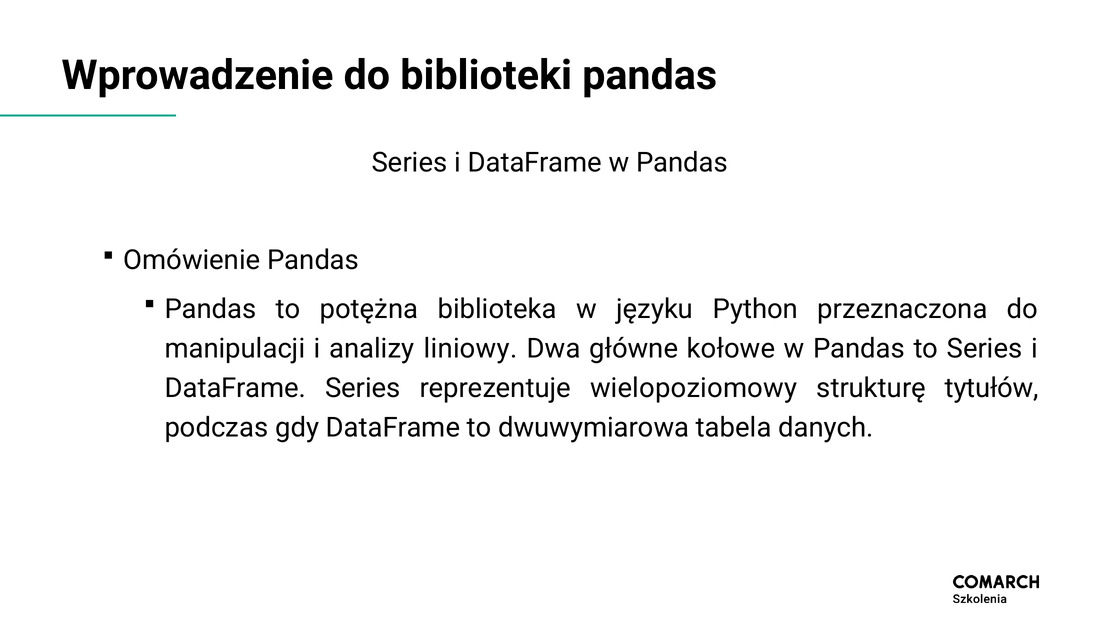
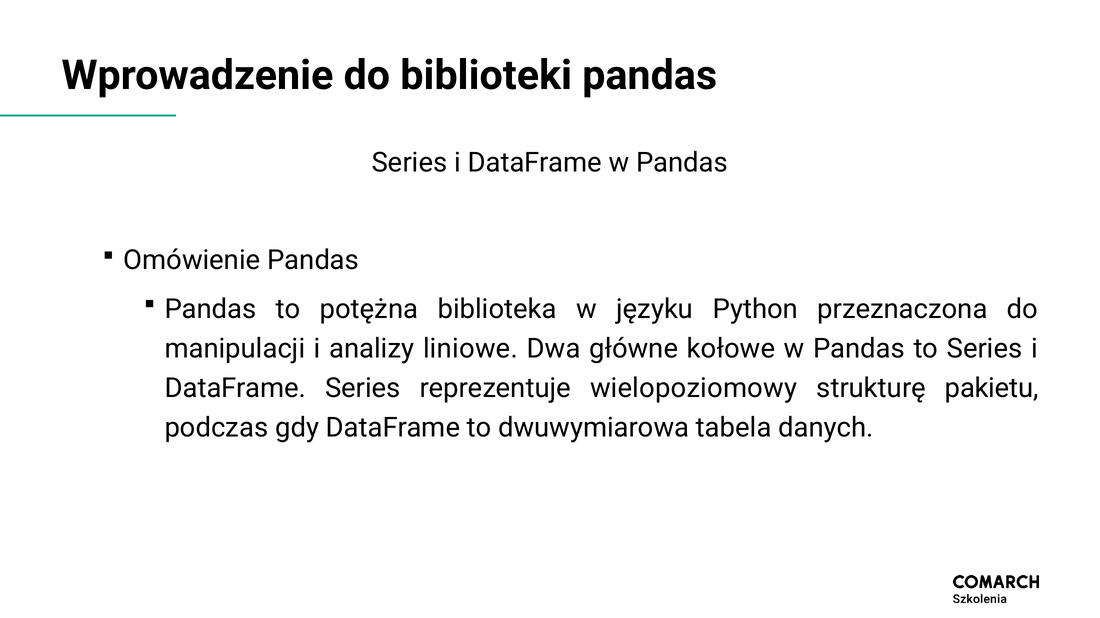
liniowy: liniowy -> liniowe
tytułów: tytułów -> pakietu
